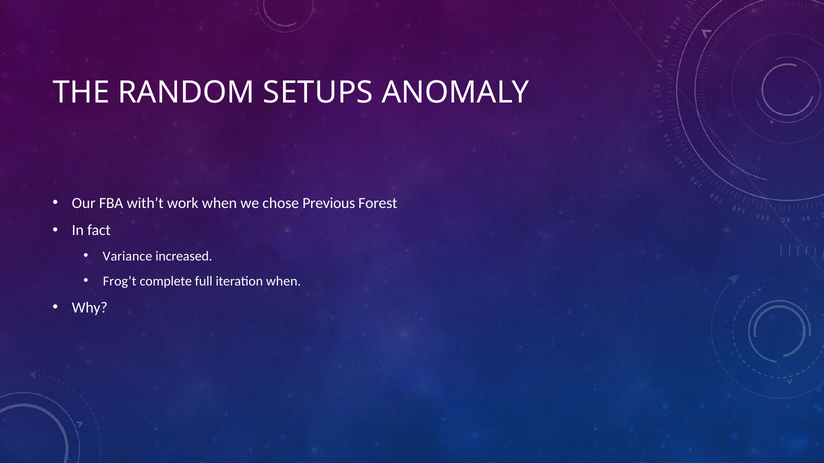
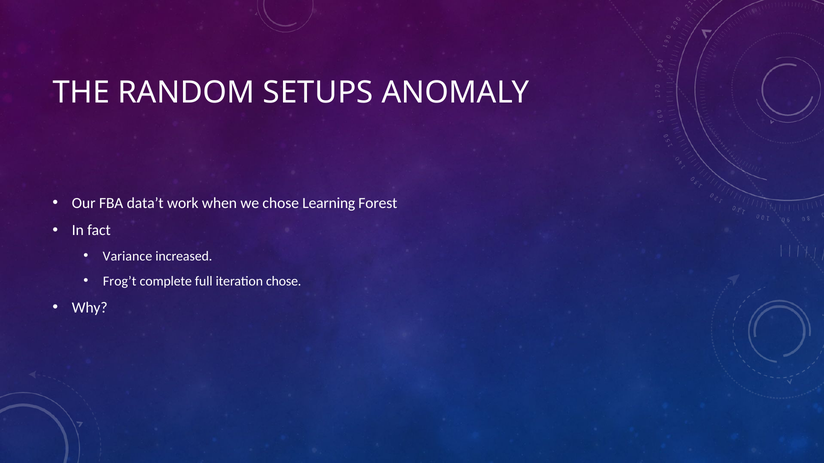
with’t: with’t -> data’t
Previous: Previous -> Learning
iteration when: when -> chose
